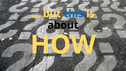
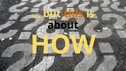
this colour: blue -> orange
